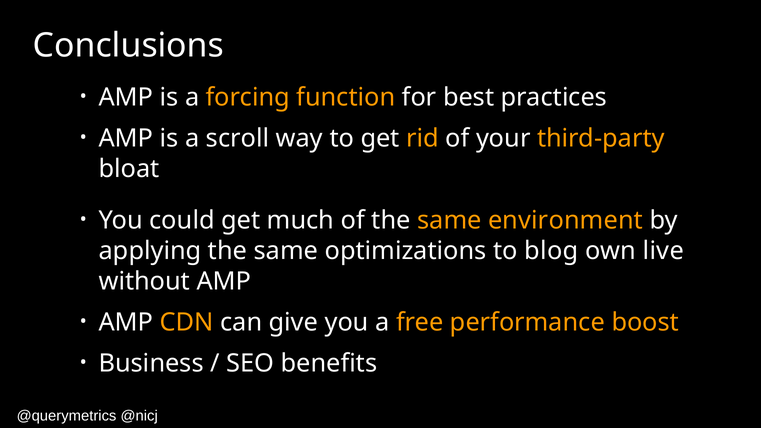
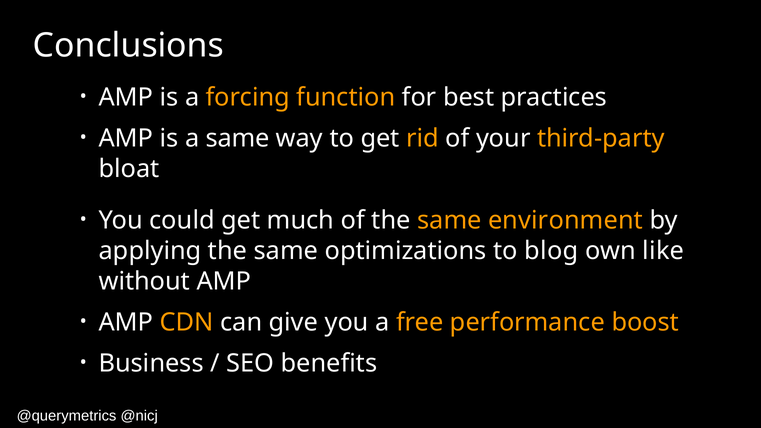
a scroll: scroll -> same
live: live -> like
